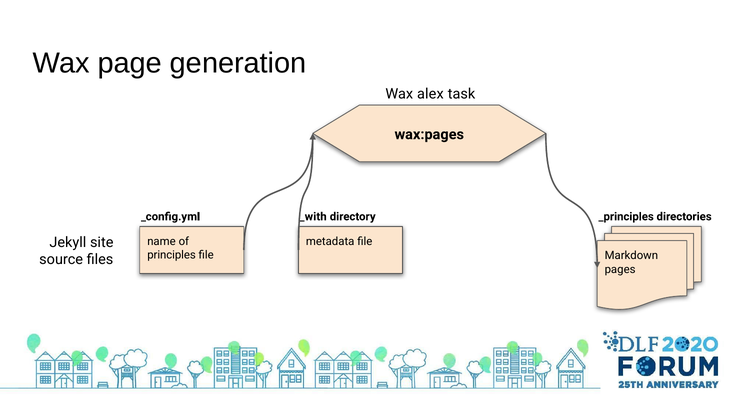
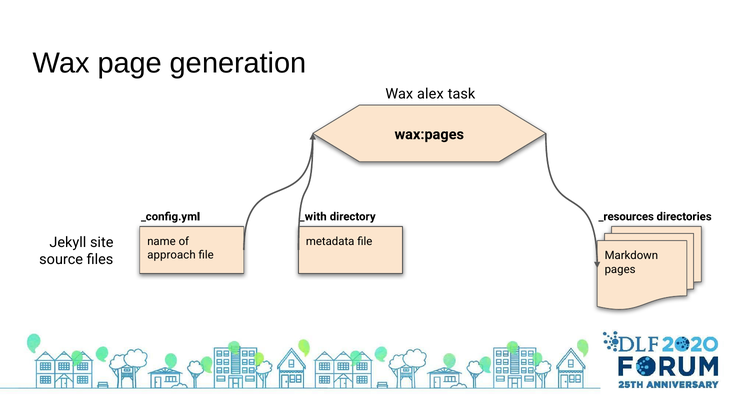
_principles: _principles -> _resources
principles: principles -> approach
